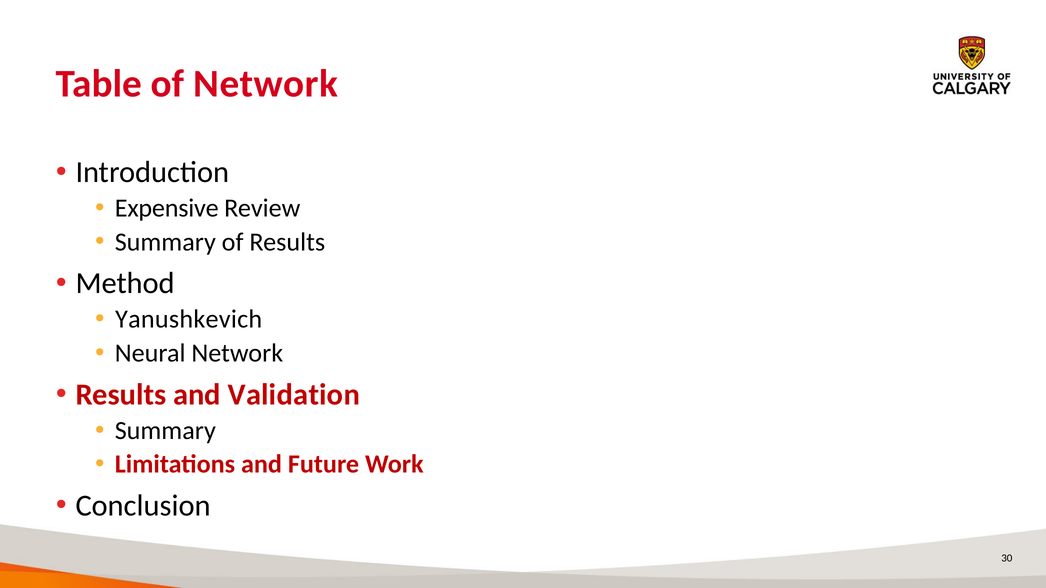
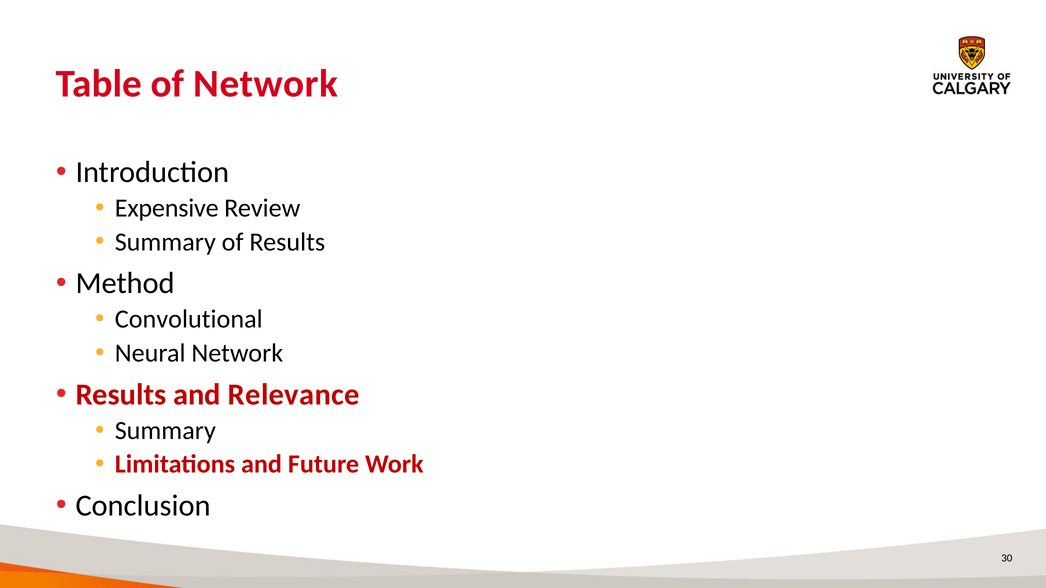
Yanushkevich: Yanushkevich -> Convolutional
Validation: Validation -> Relevance
